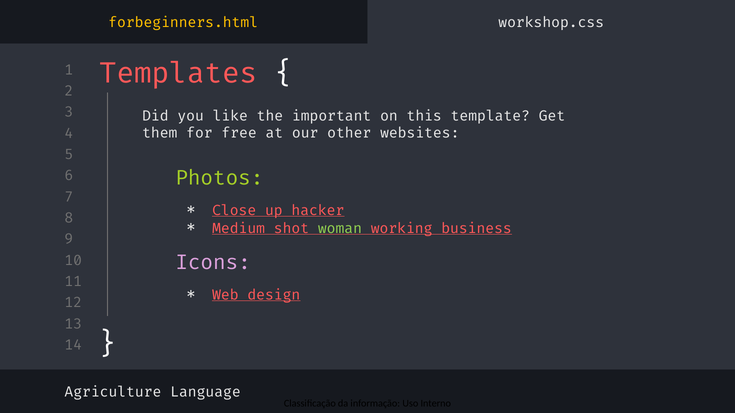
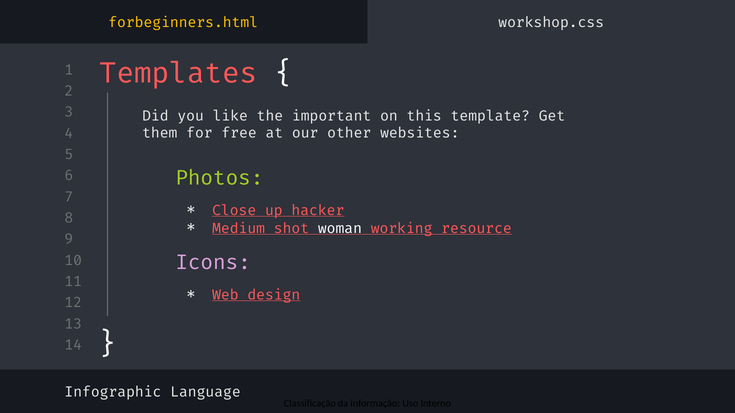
woman colour: light green -> white
business: business -> resource
Agriculture: Agriculture -> Infographic
